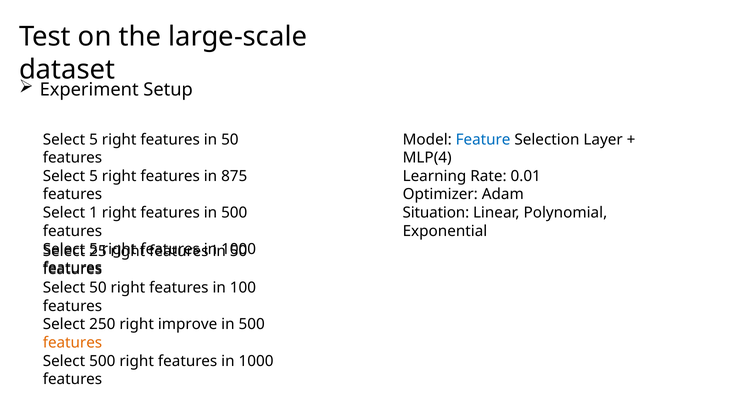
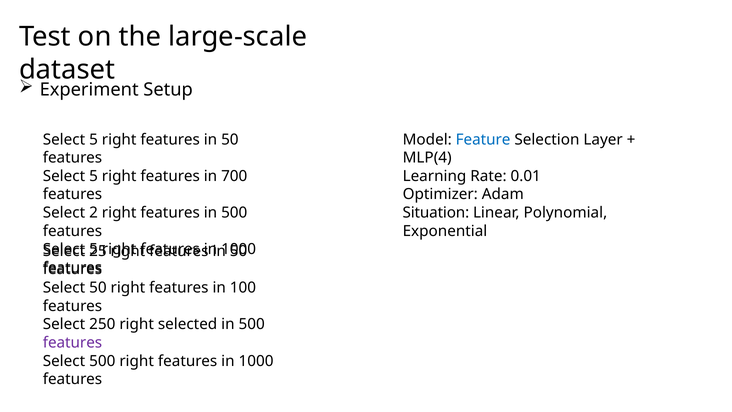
875: 875 -> 700
1: 1 -> 2
improve: improve -> selected
features at (72, 342) colour: orange -> purple
